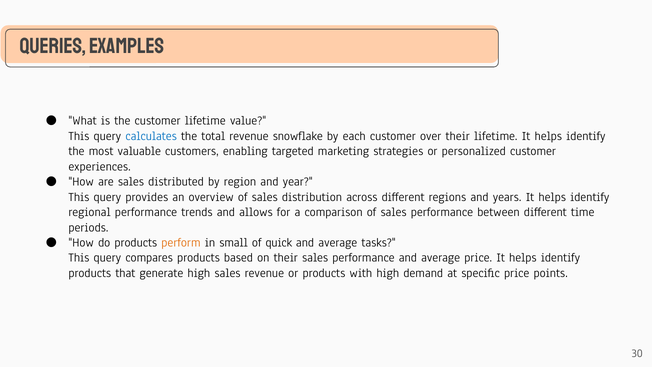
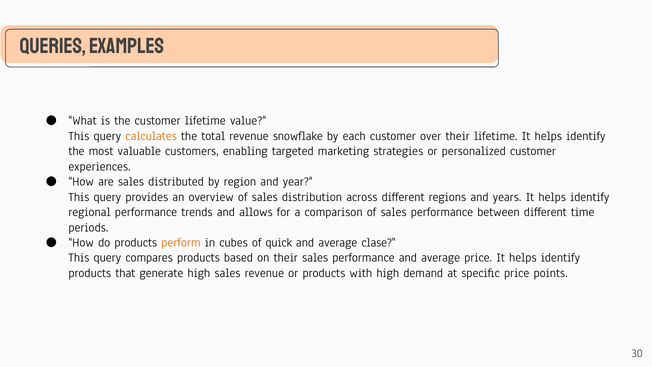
calculates colour: blue -> orange
small: small -> cubes
tasks: tasks -> clase
